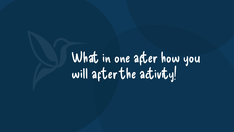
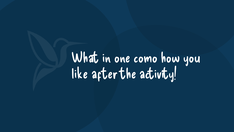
one after: after -> como
will: will -> like
